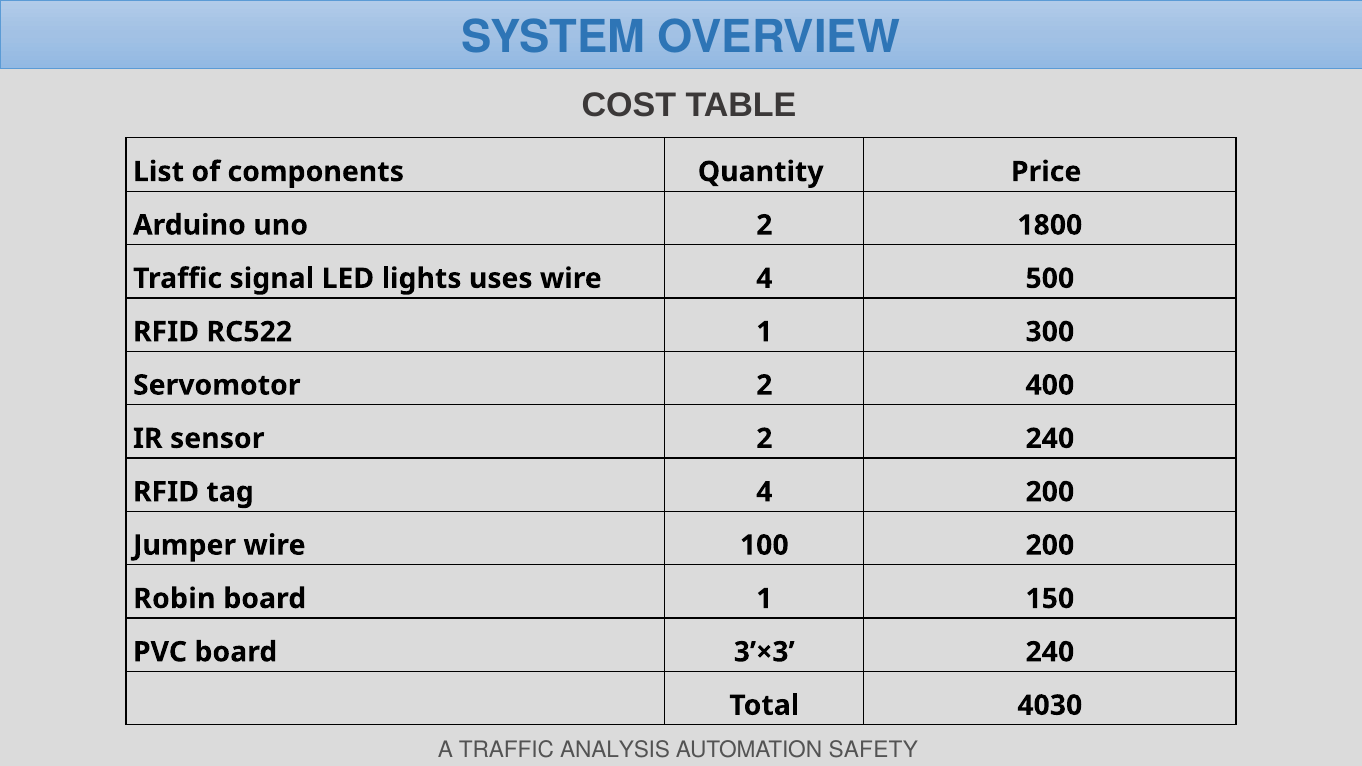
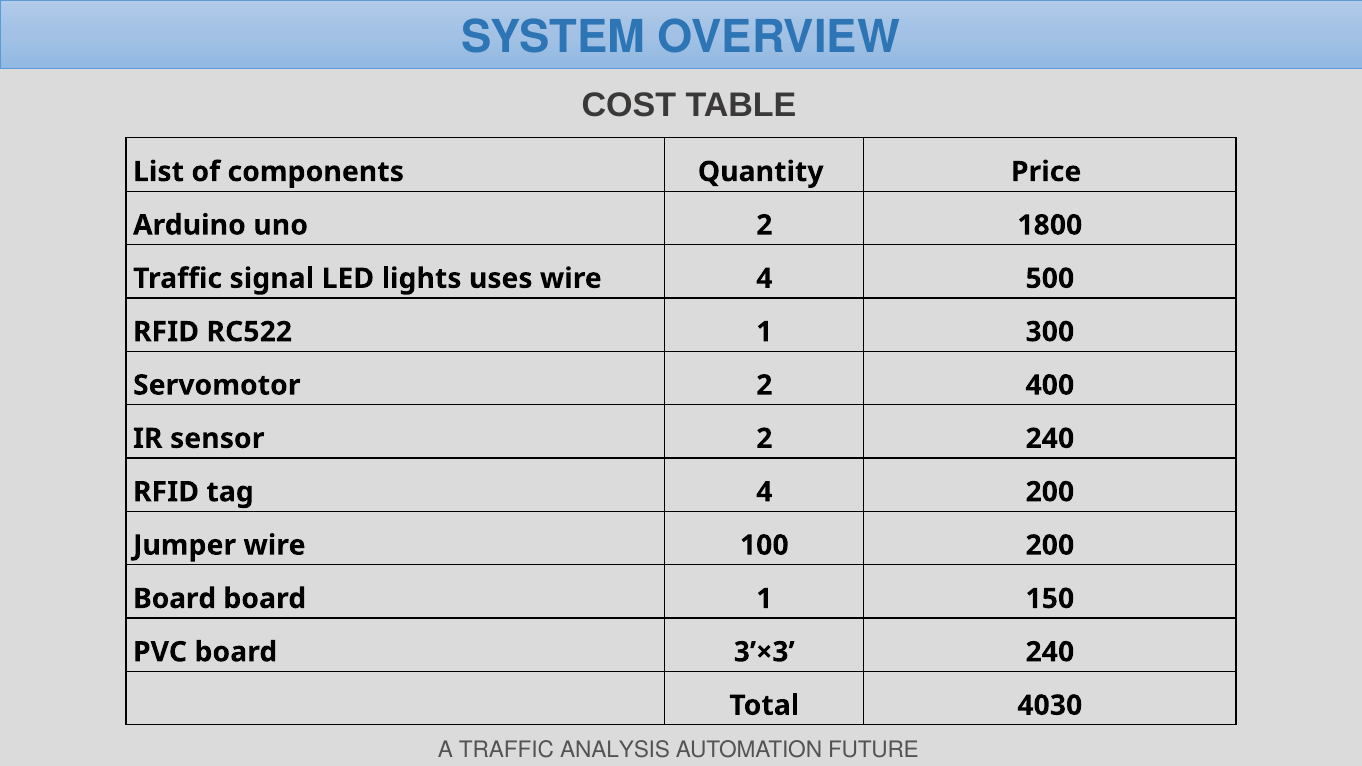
Robin at (174, 599): Robin -> Board
SAFETY: SAFETY -> FUTURE
